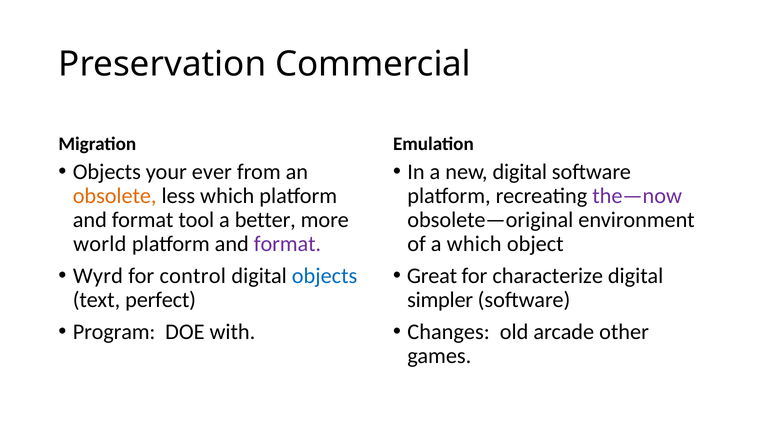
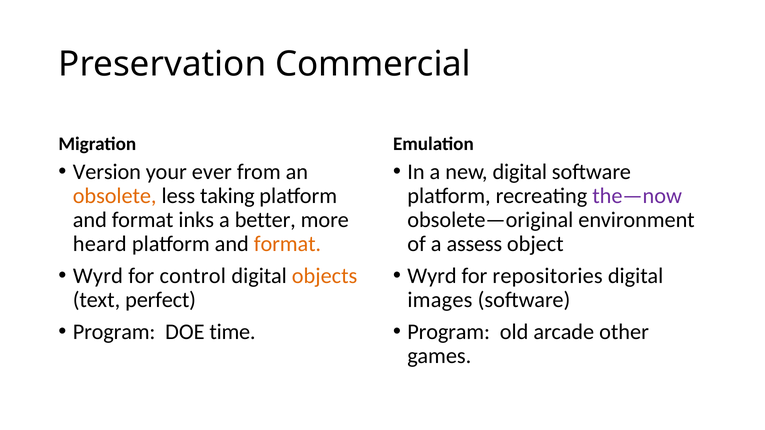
Objects at (107, 172): Objects -> Version
less which: which -> taking
tool: tool -> inks
world: world -> heard
format at (287, 244) colour: purple -> orange
a which: which -> assess
objects at (325, 276) colour: blue -> orange
Great at (432, 276): Great -> Wyrd
characterize: characterize -> repositories
simpler: simpler -> images
with: with -> time
Changes at (449, 332): Changes -> Program
